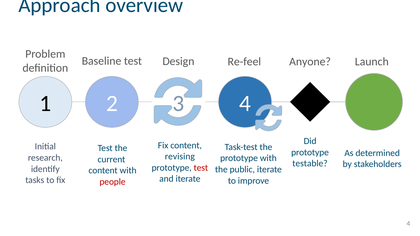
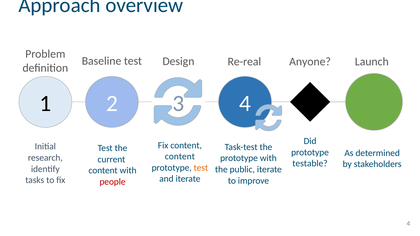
Re-feel: Re-feel -> Re-real
revising at (180, 157): revising -> content
test at (201, 168) colour: red -> orange
